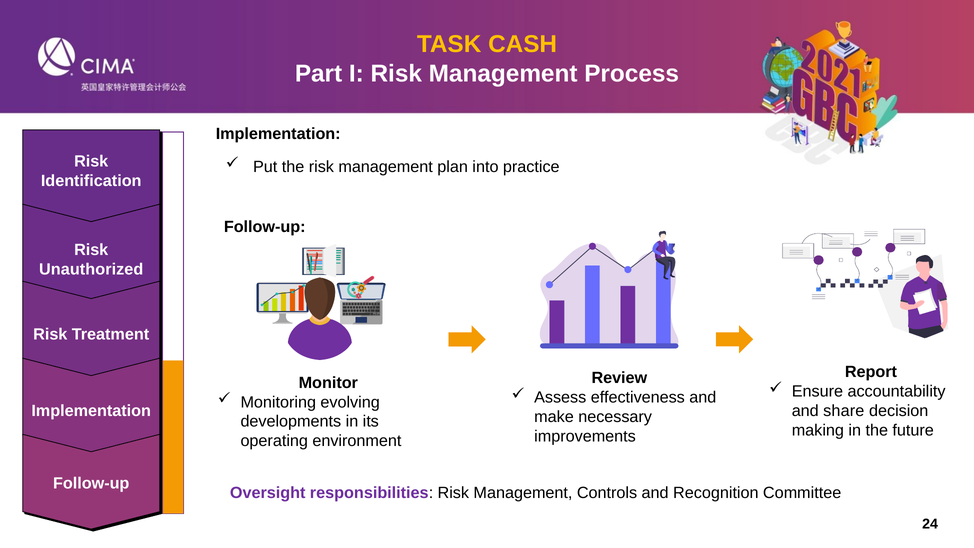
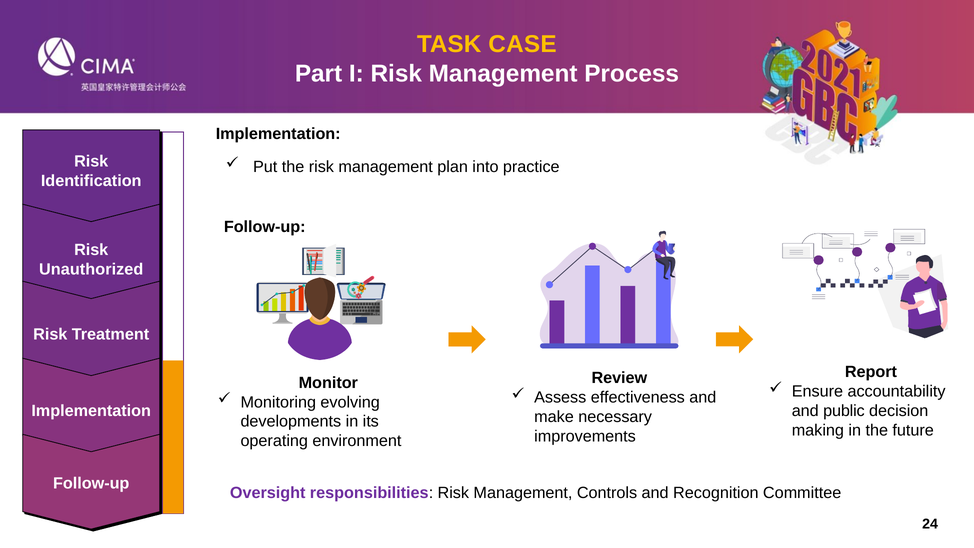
CASH: CASH -> CASE
share: share -> public
